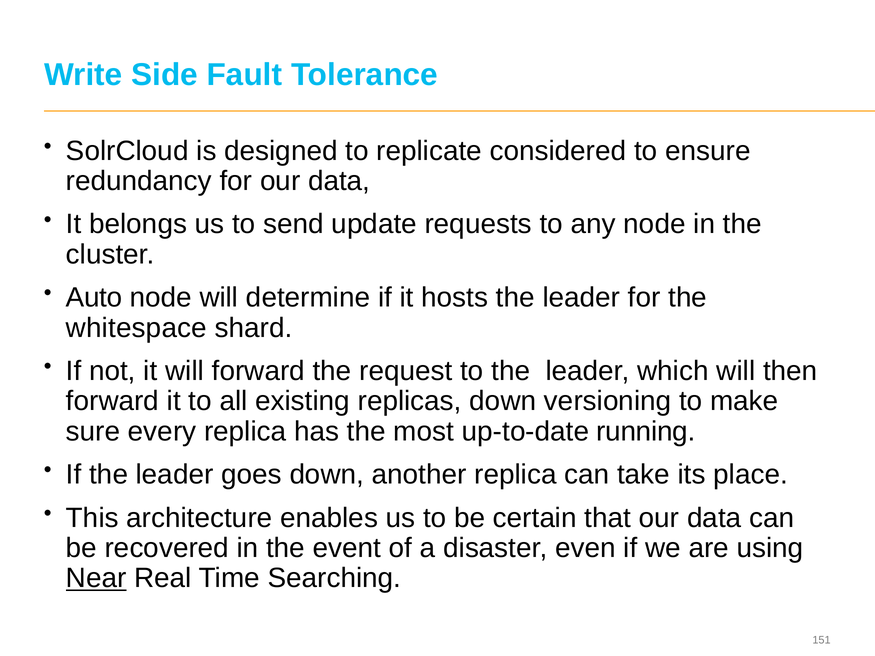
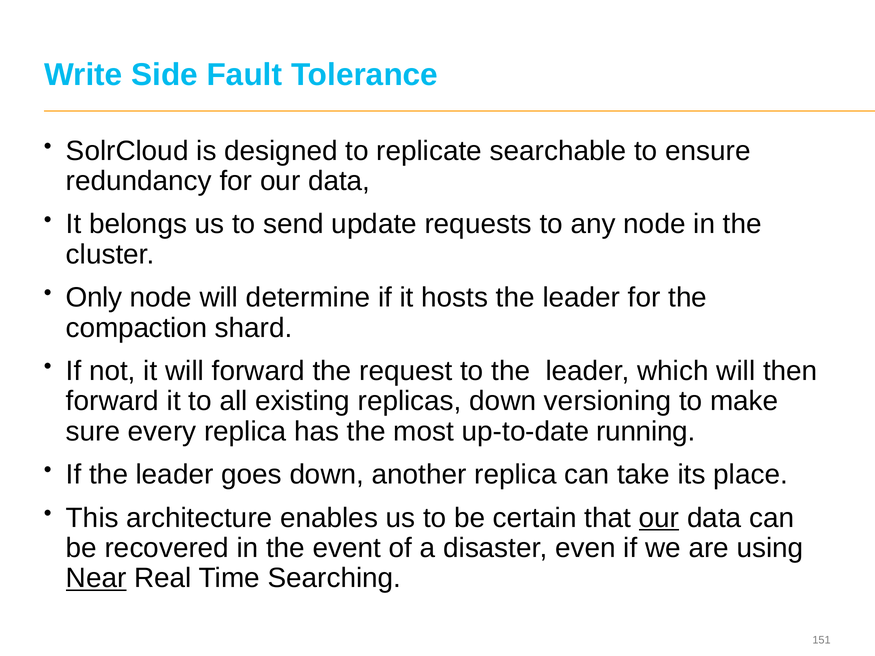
considered: considered -> searchable
Auto: Auto -> Only
whitespace: whitespace -> compaction
our at (659, 518) underline: none -> present
